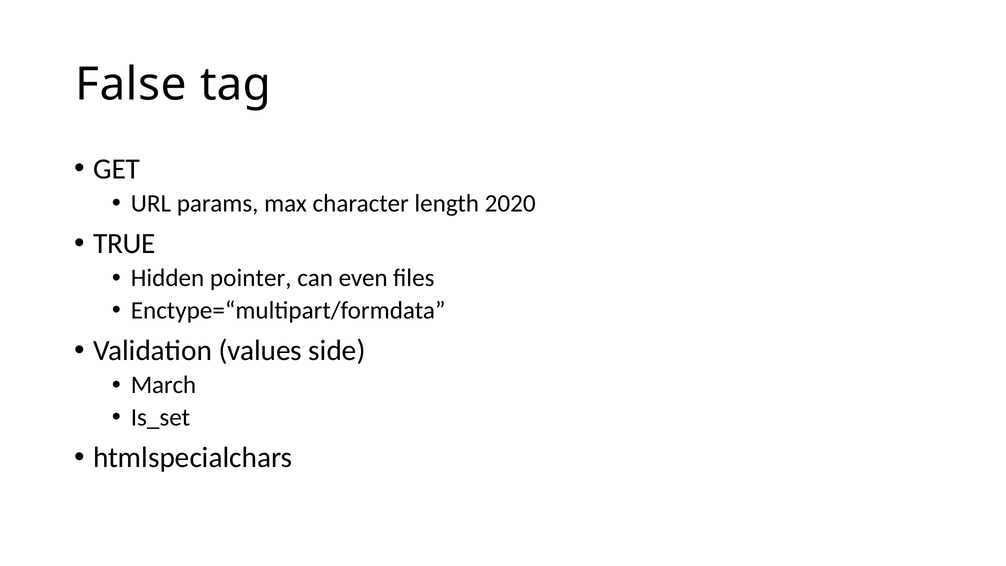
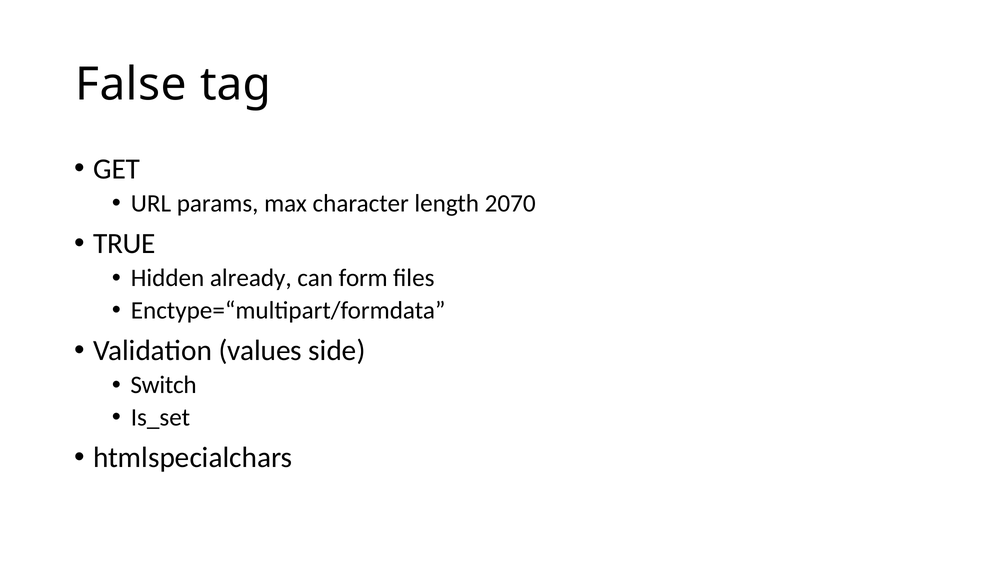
2020: 2020 -> 2070
pointer: pointer -> already
even: even -> form
March: March -> Switch
